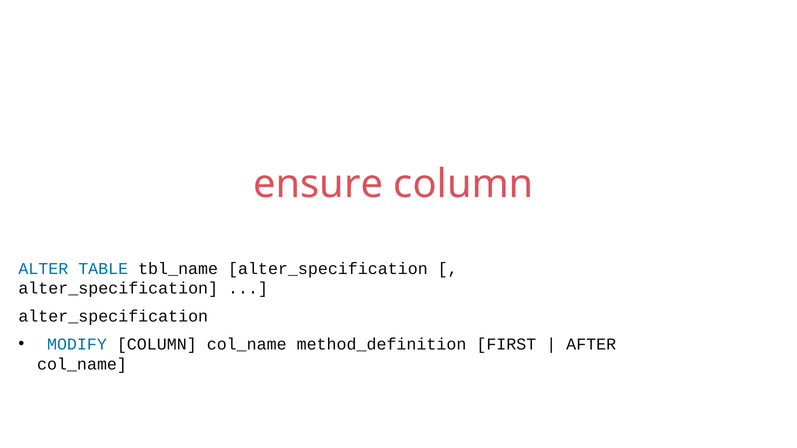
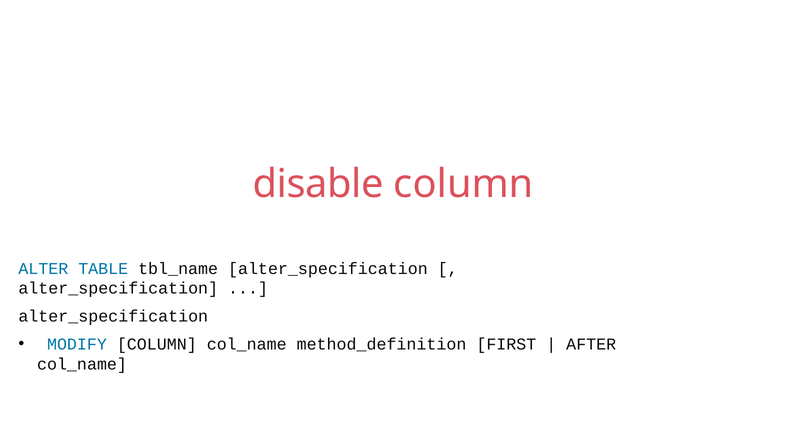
ensure: ensure -> disable
